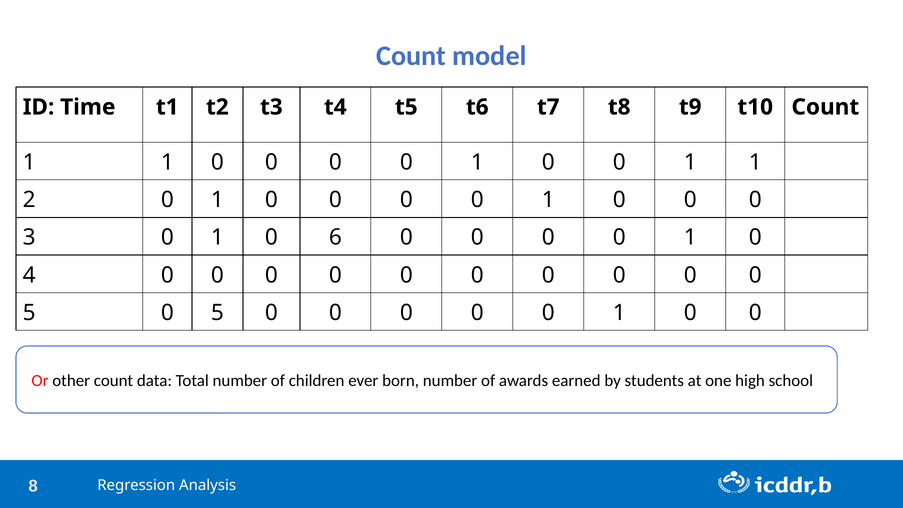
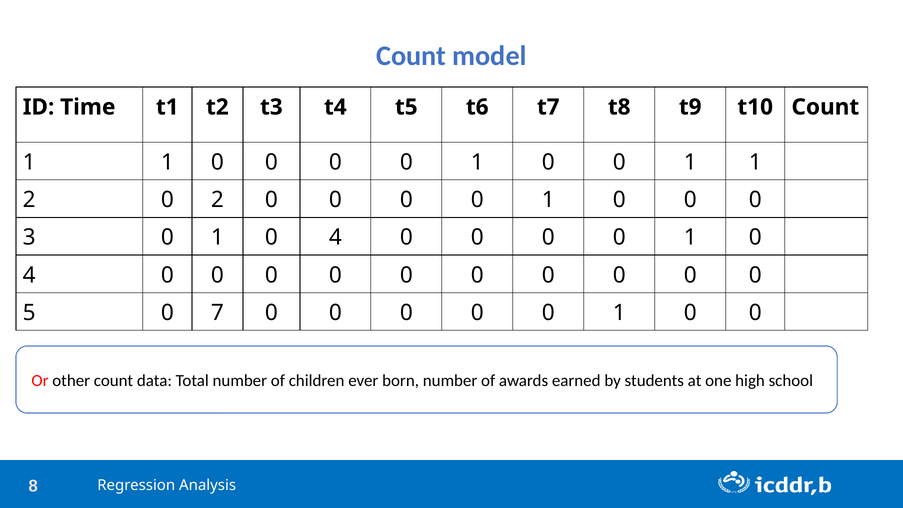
2 0 1: 1 -> 2
6 at (335, 238): 6 -> 4
5 0 5: 5 -> 7
